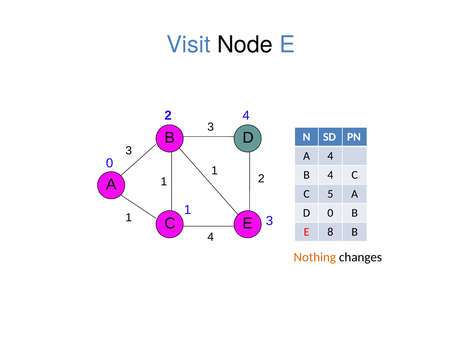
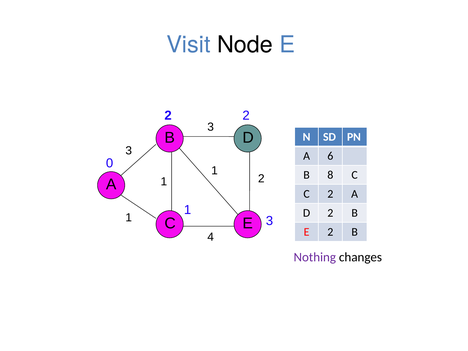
2 4: 4 -> 2
A 4: 4 -> 6
B 4: 4 -> 8
C 5: 5 -> 2
D 0: 0 -> 2
E 8: 8 -> 2
Nothing colour: orange -> purple
